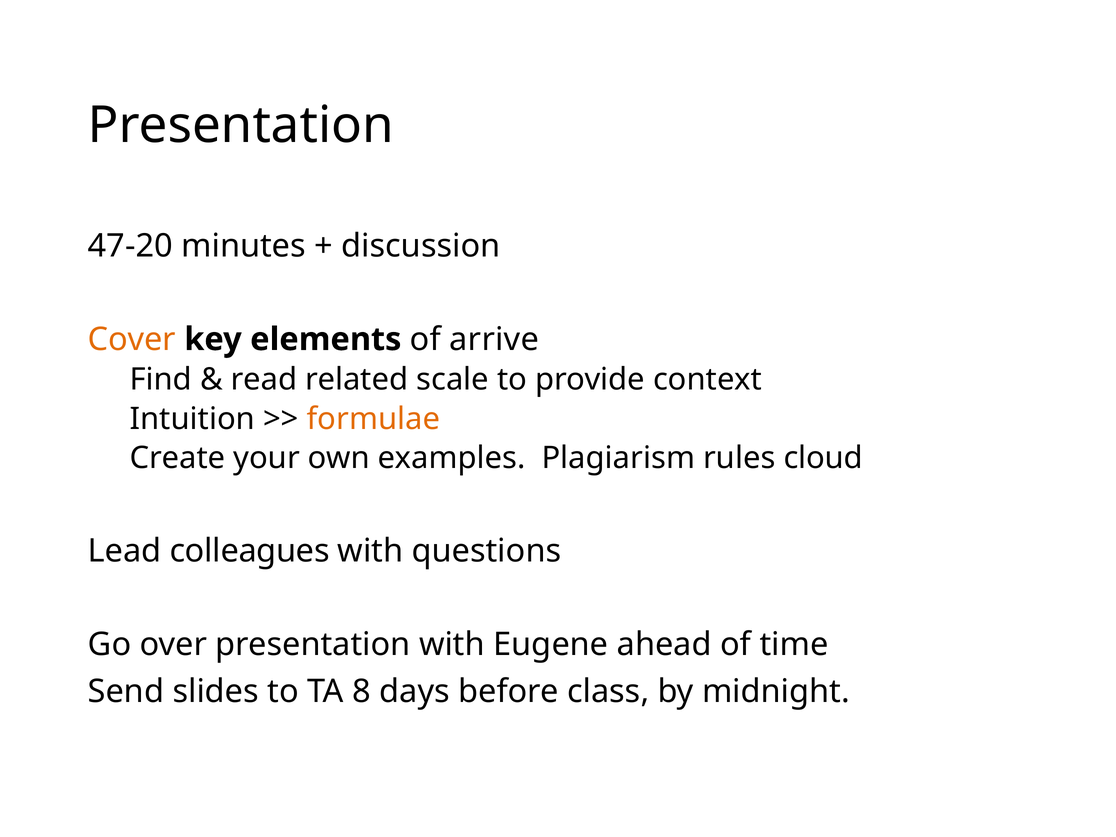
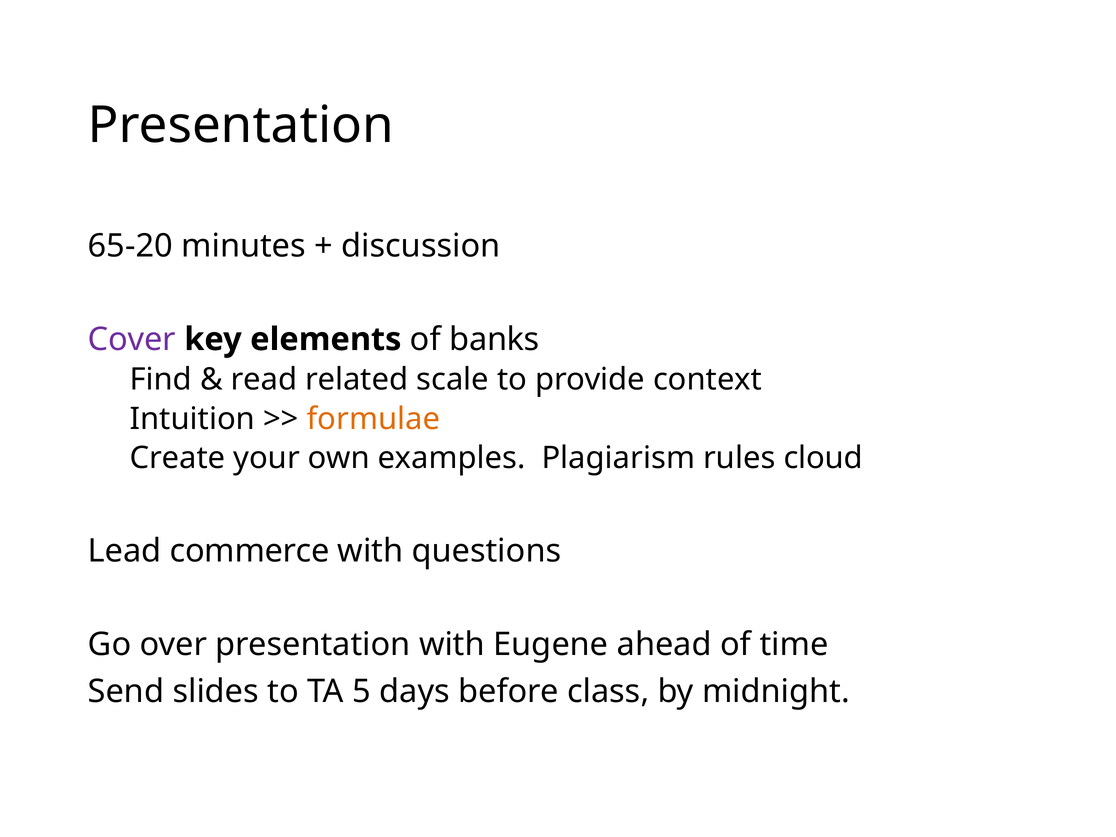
47-20: 47-20 -> 65-20
Cover colour: orange -> purple
arrive: arrive -> banks
colleagues: colleagues -> commerce
8: 8 -> 5
